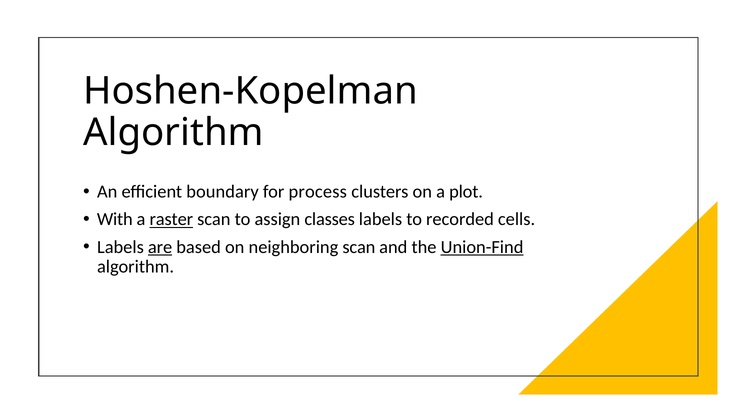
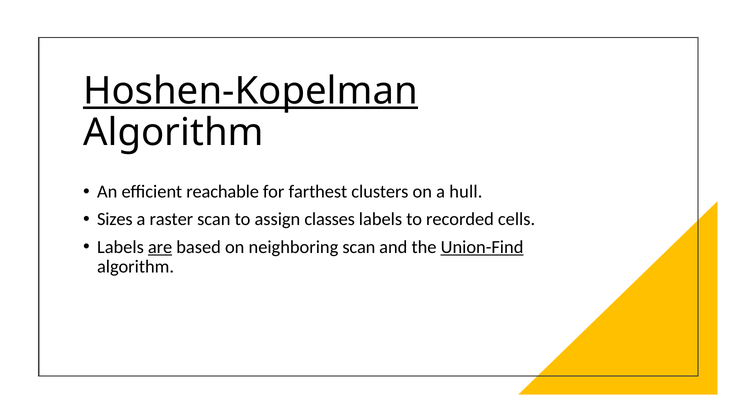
Hoshen-Kopelman underline: none -> present
boundary: boundary -> reachable
process: process -> farthest
plot: plot -> hull
With: With -> Sizes
raster underline: present -> none
